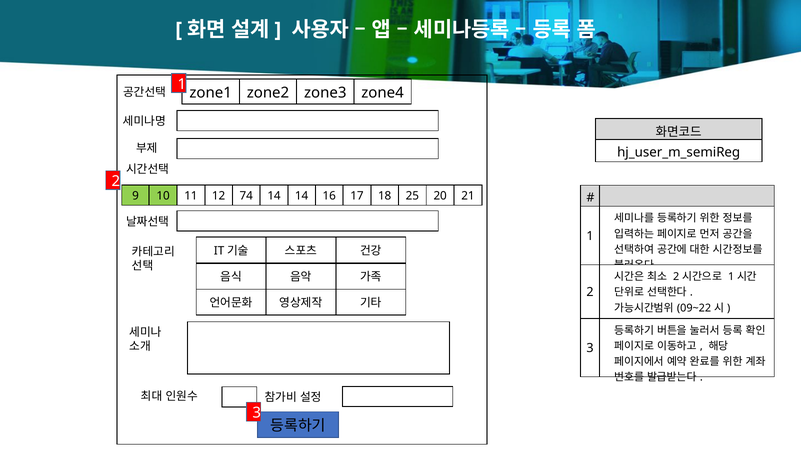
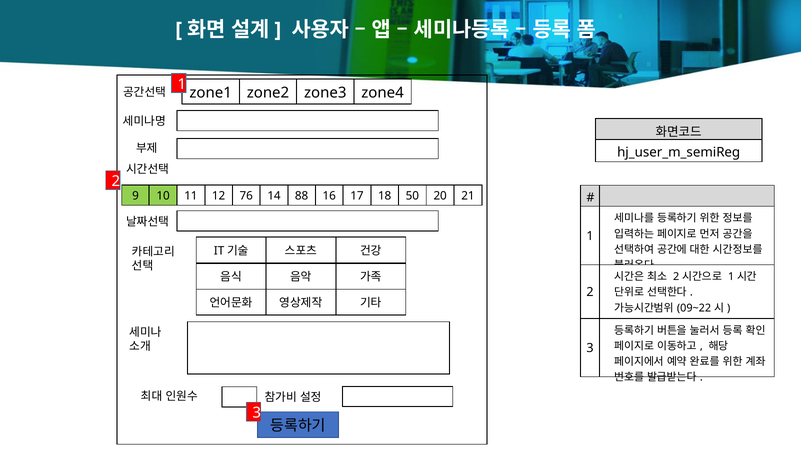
74: 74 -> 76
14 14: 14 -> 88
25: 25 -> 50
